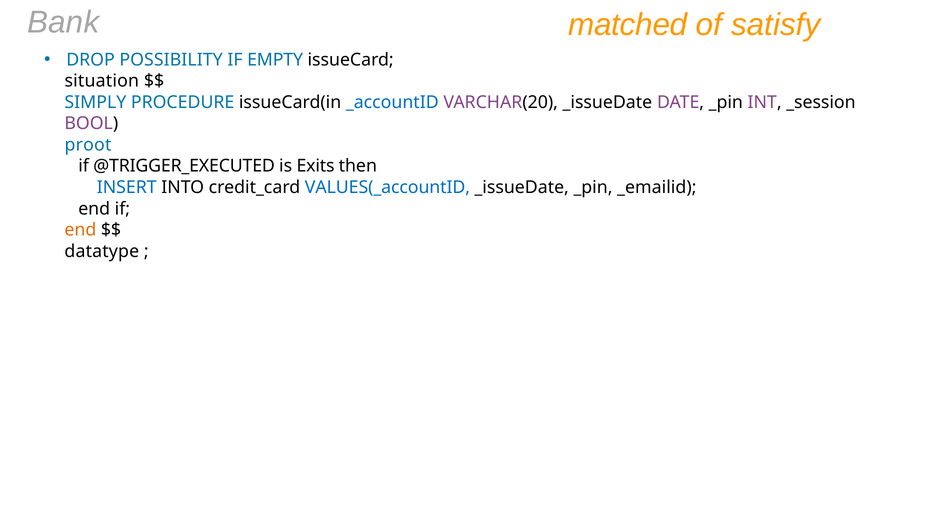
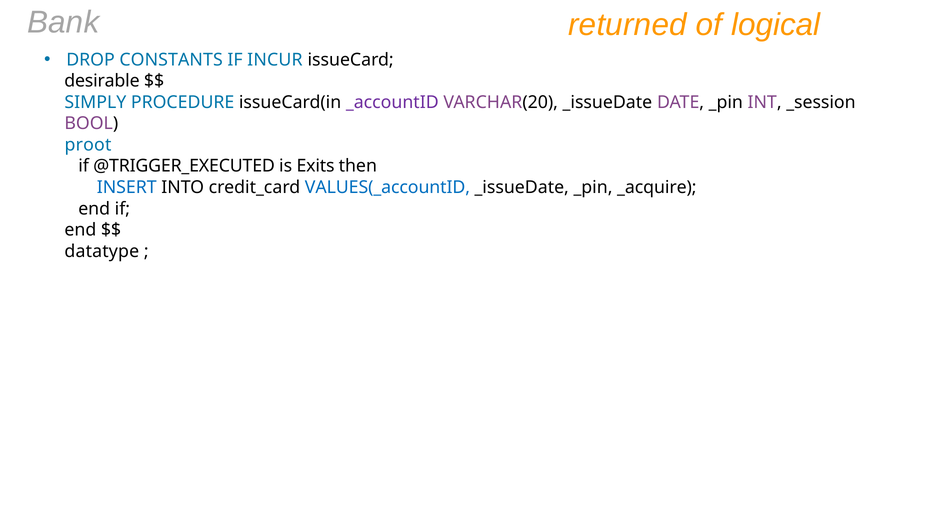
matched: matched -> returned
satisfy: satisfy -> logical
POSSIBILITY: POSSIBILITY -> CONSTANTS
EMPTY: EMPTY -> INCUR
situation: situation -> desirable
_accountID colour: blue -> purple
_emailid: _emailid -> _acquire
end at (80, 230) colour: orange -> black
